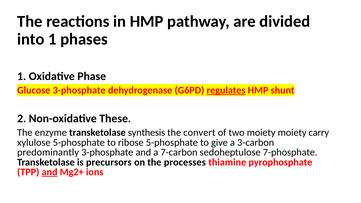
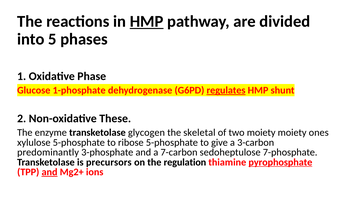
HMP at (147, 21) underline: none -> present
into 1: 1 -> 5
Glucose 3-phosphate: 3-phosphate -> 1-phosphate
synthesis: synthesis -> glycogen
convert: convert -> skeletal
carry: carry -> ones
processes: processes -> regulation
pyrophosphate underline: none -> present
